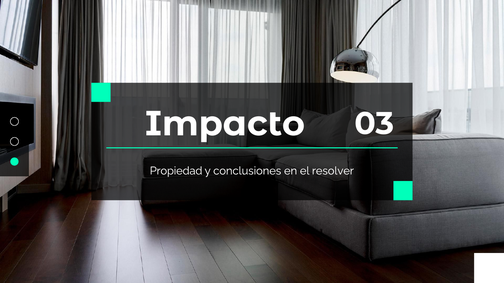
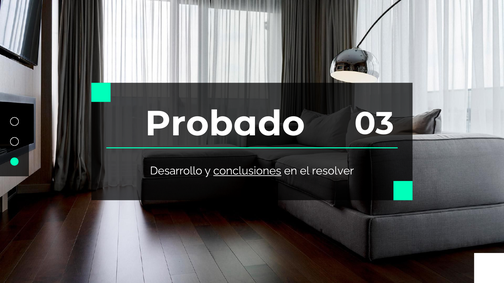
Impacto: Impacto -> Probado
Propiedad: Propiedad -> Desarrollo
conclusiones underline: none -> present
